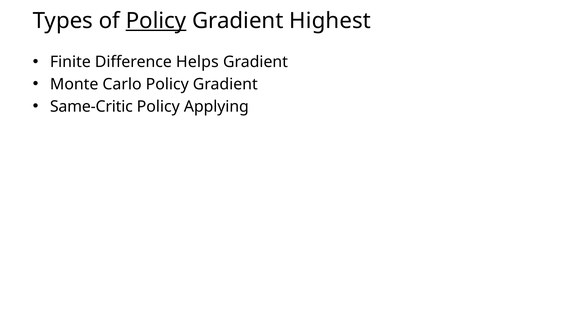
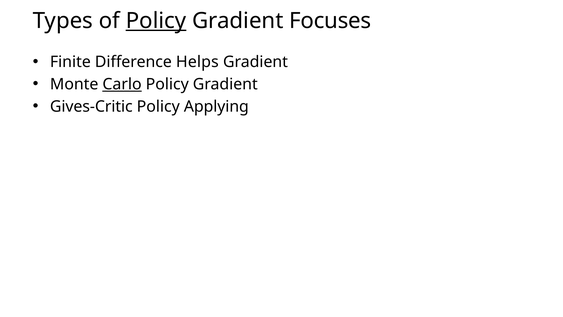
Highest: Highest -> Focuses
Carlo underline: none -> present
Same-Critic: Same-Critic -> Gives-Critic
